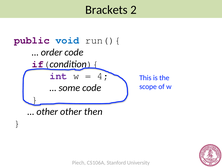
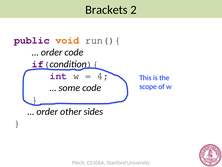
void colour: blue -> orange
other at (47, 111): other -> order
then: then -> sides
